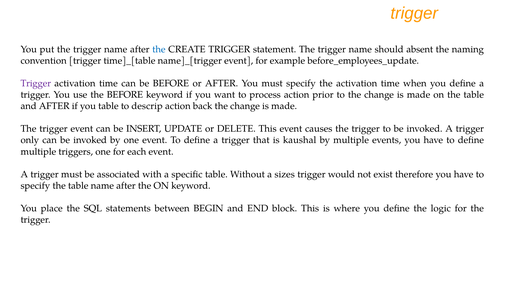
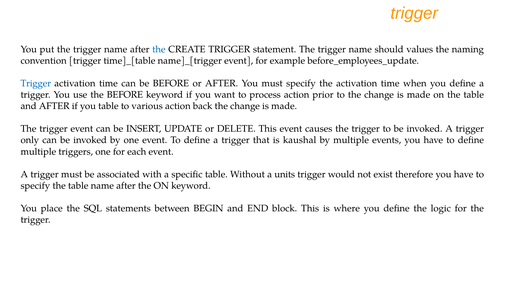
absent: absent -> values
Trigger at (36, 83) colour: purple -> blue
descrip: descrip -> various
sizes: sizes -> units
